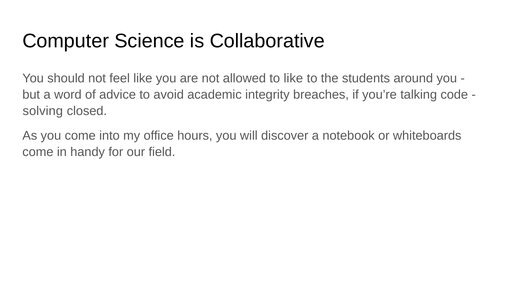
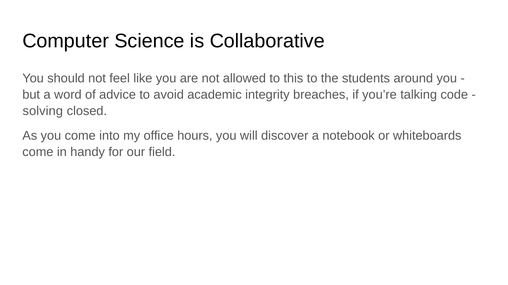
to like: like -> this
